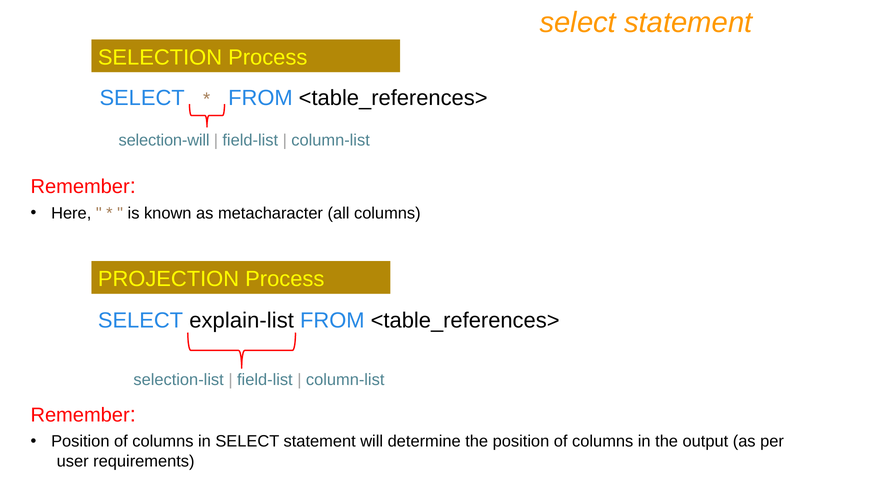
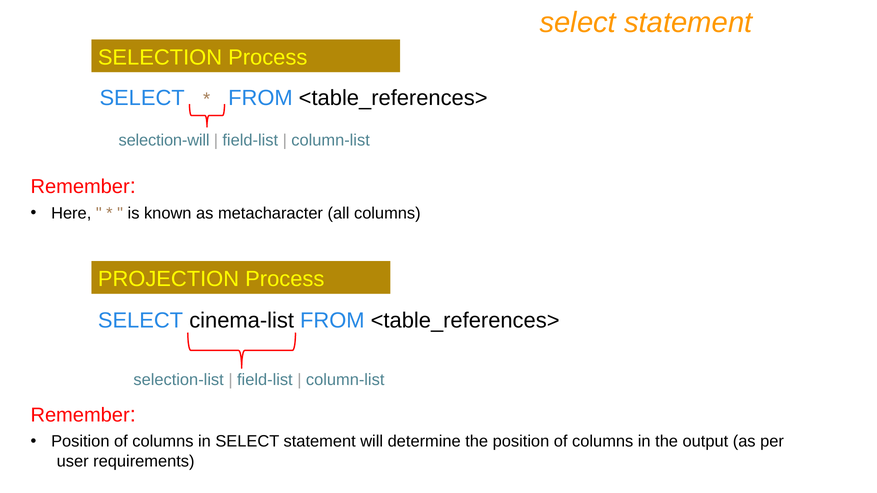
explain-list: explain-list -> cinema-list
